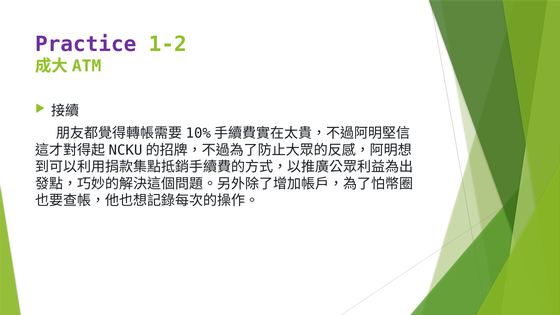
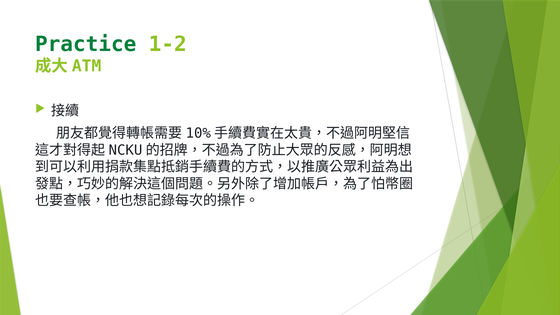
Practice colour: purple -> green
